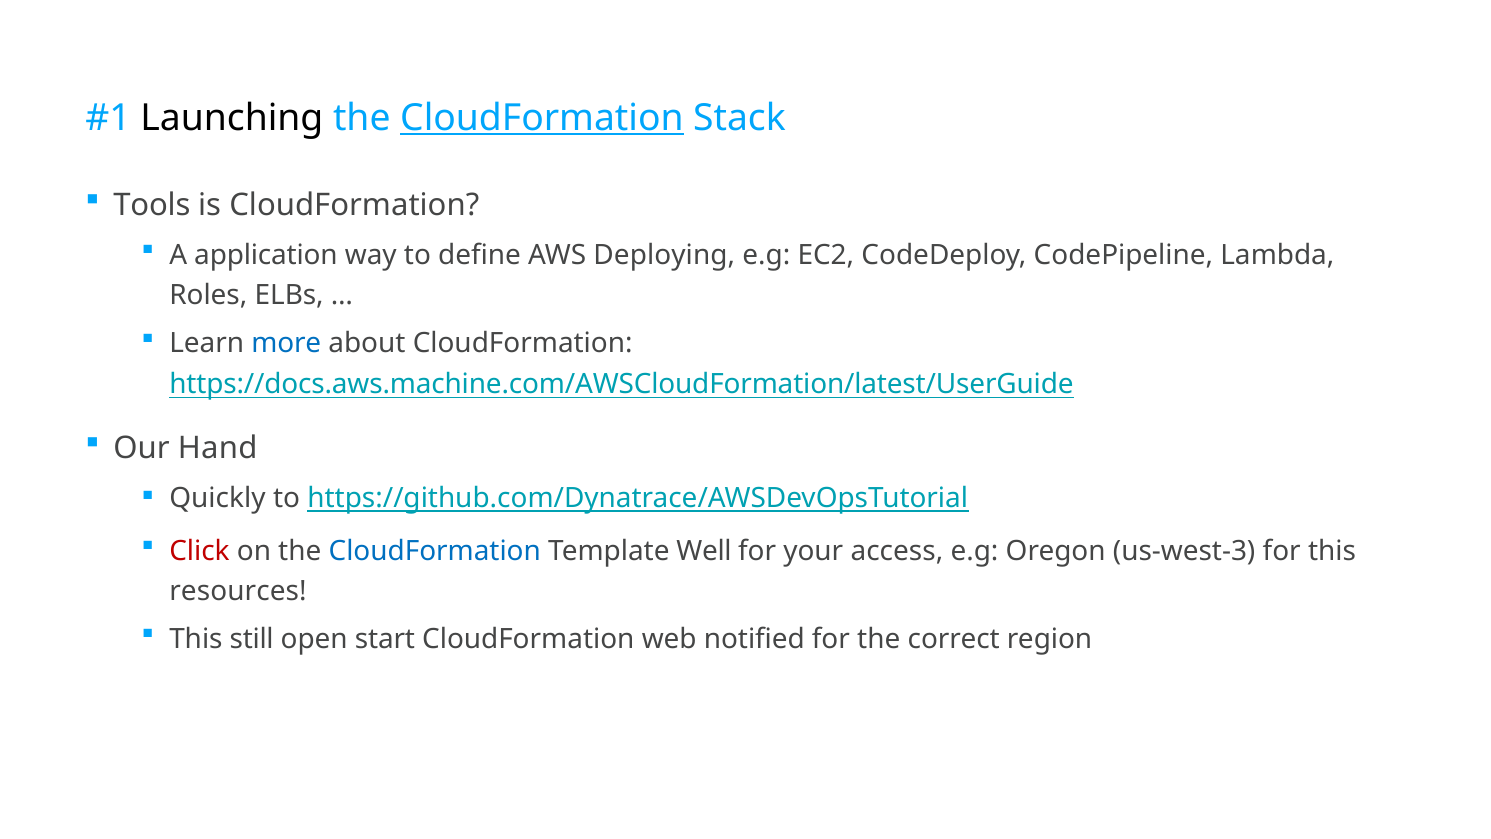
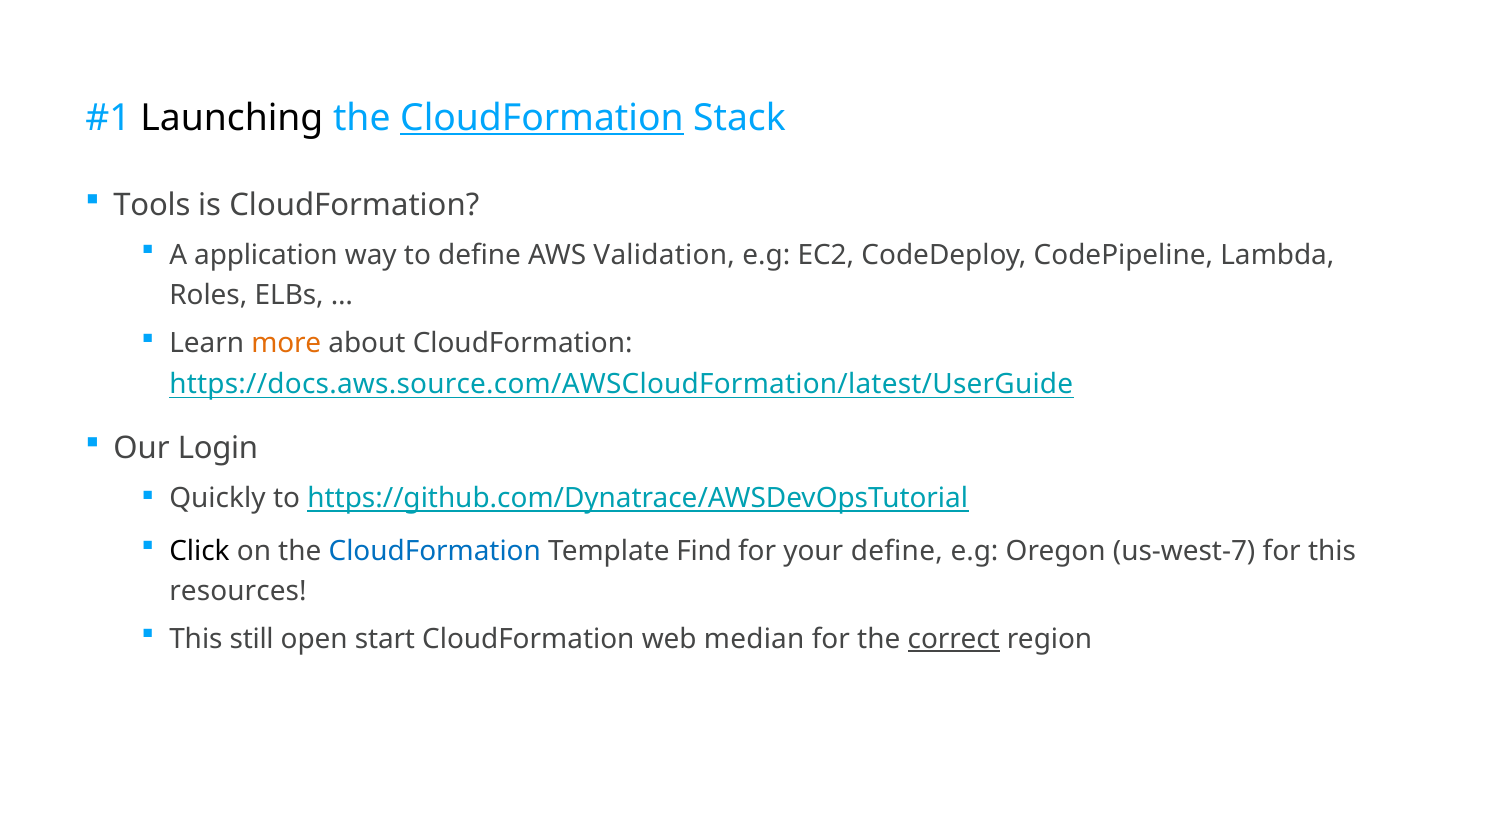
Deploying: Deploying -> Validation
more colour: blue -> orange
https://docs.aws.machine.com/AWSCloudFormation/latest/UserGuide: https://docs.aws.machine.com/AWSCloudFormation/latest/UserGuide -> https://docs.aws.source.com/AWSCloudFormation/latest/UserGuide
Hand: Hand -> Login
Click colour: red -> black
Well: Well -> Find
your access: access -> define
us-west-3: us-west-3 -> us-west-7
notified: notified -> median
correct underline: none -> present
